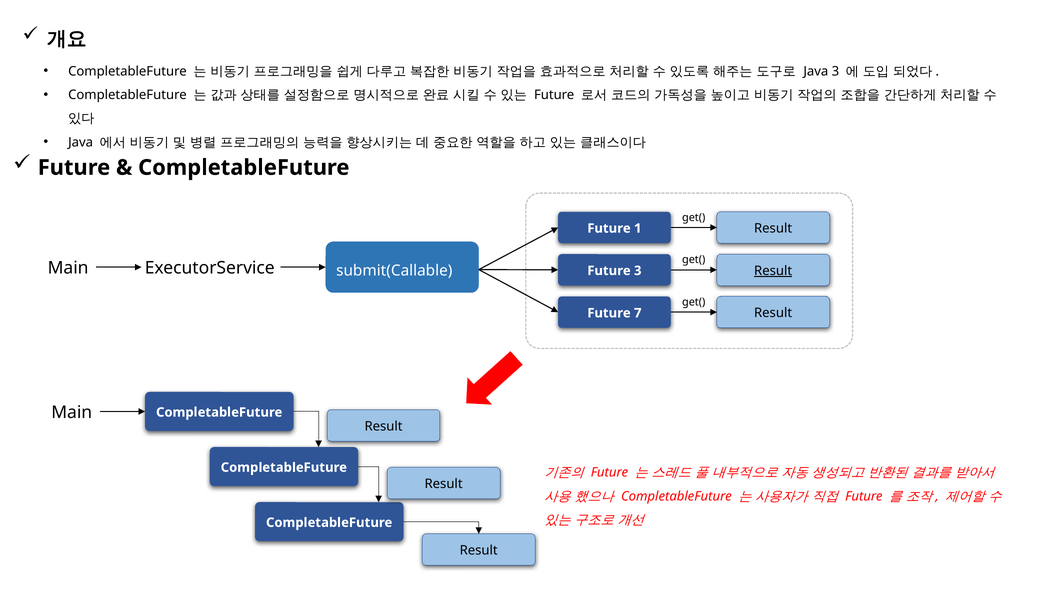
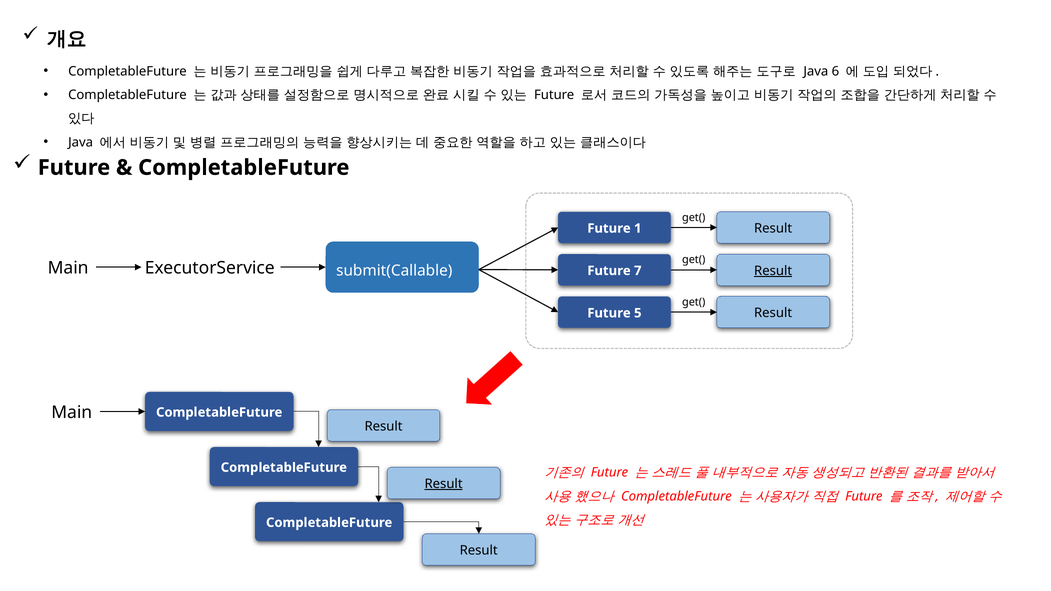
Java 3: 3 -> 6
Future 3: 3 -> 7
7: 7 -> 5
Result at (444, 484) underline: none -> present
